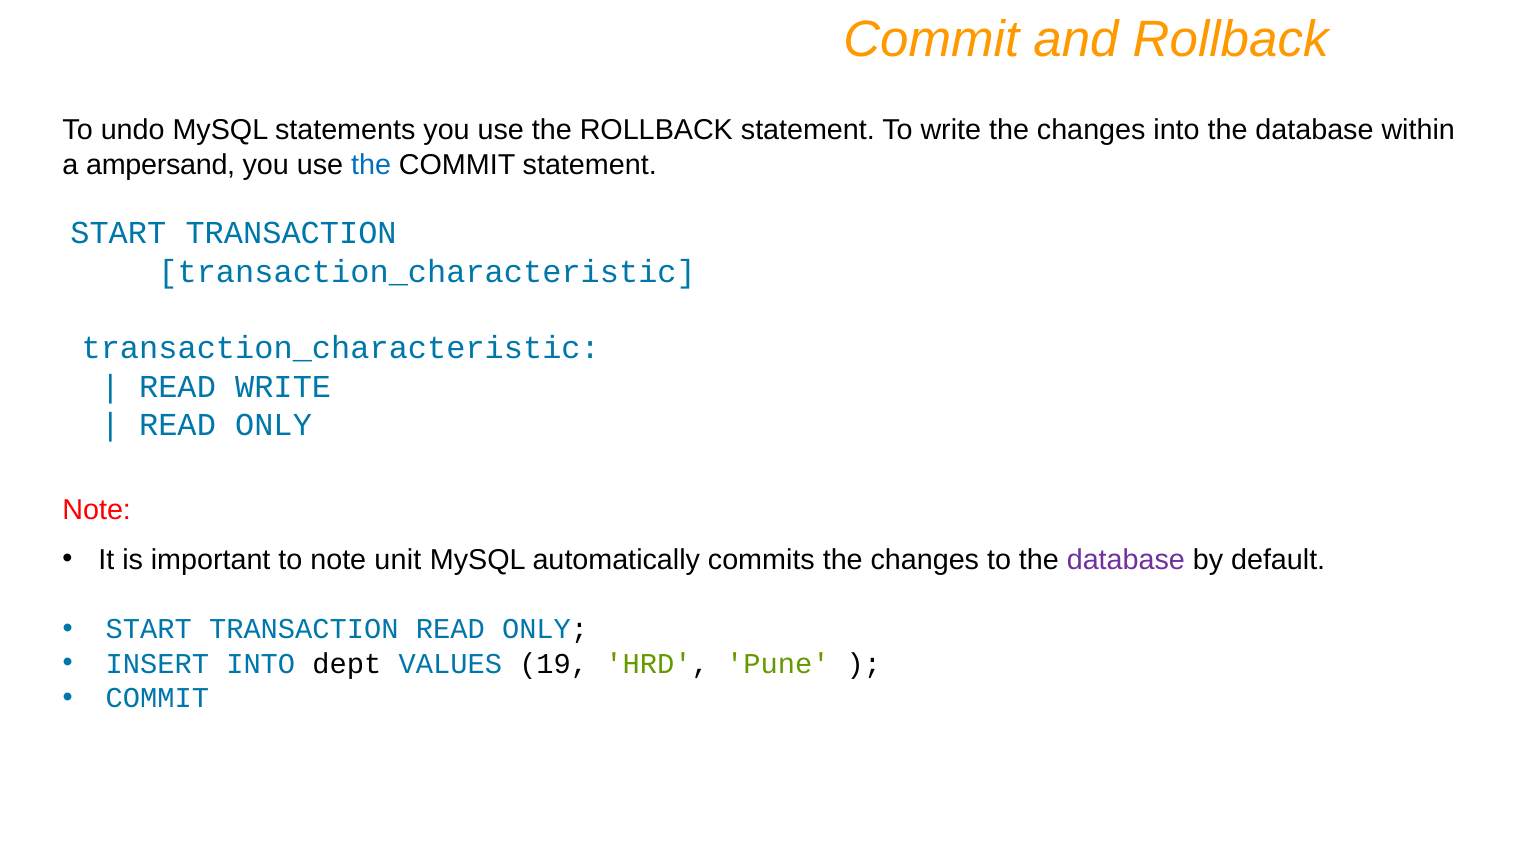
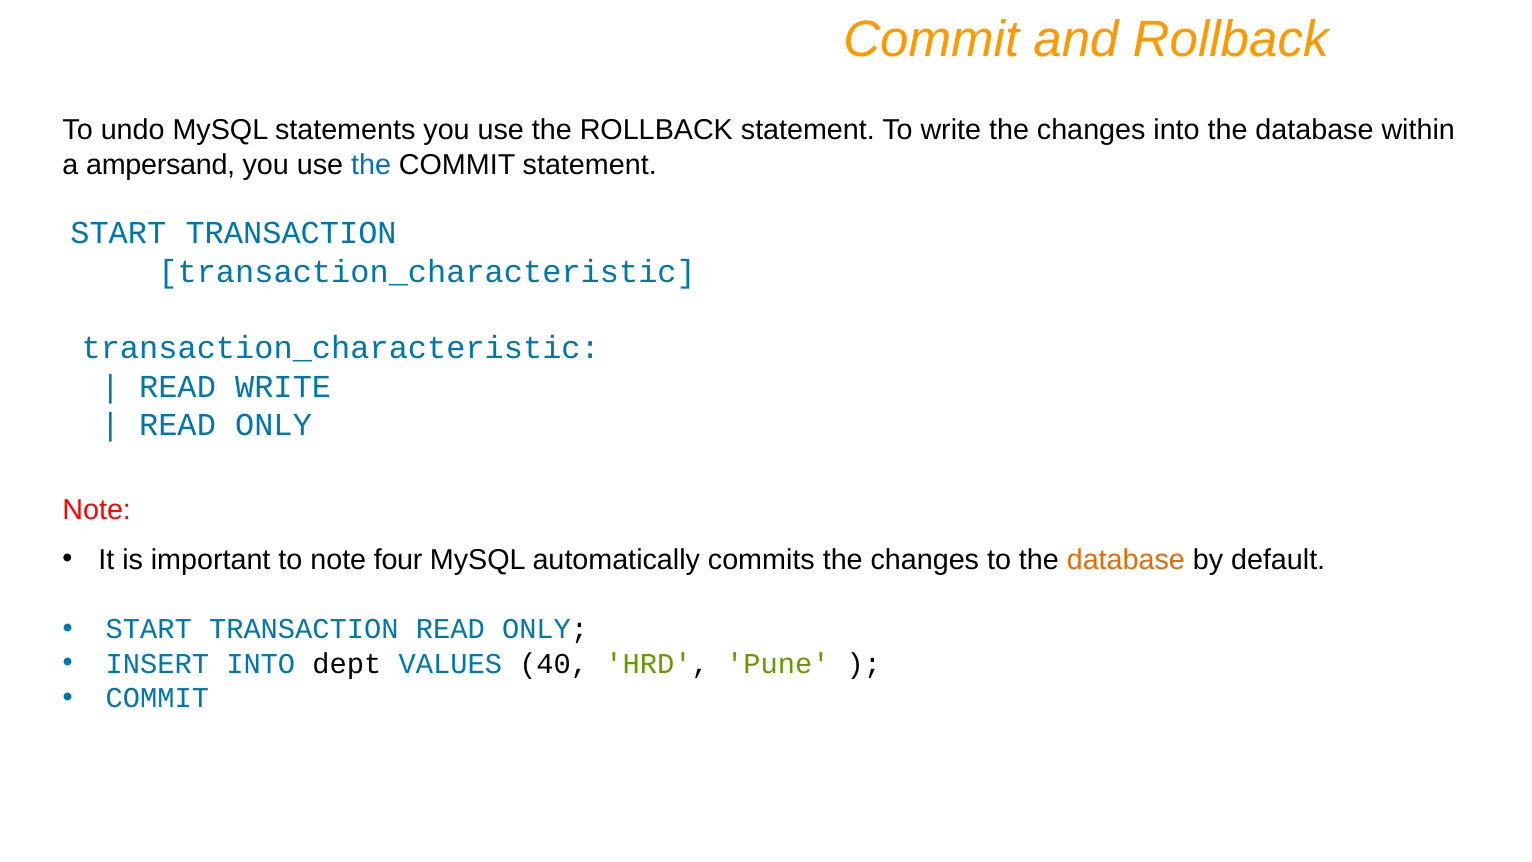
unit: unit -> four
database at (1126, 560) colour: purple -> orange
19: 19 -> 40
